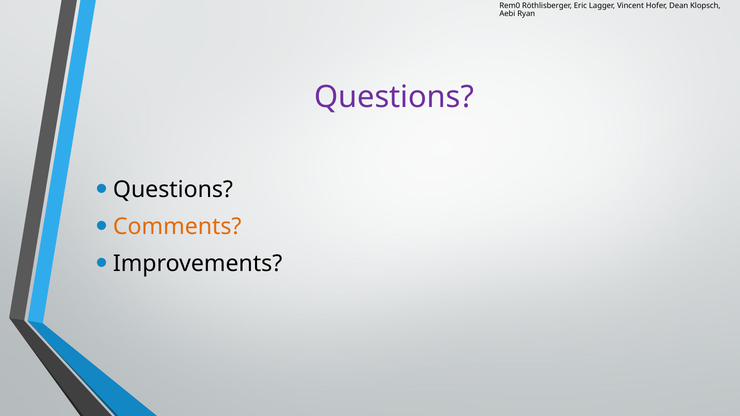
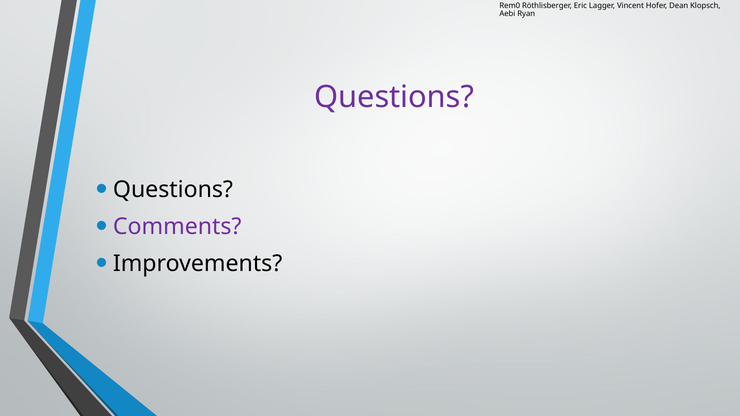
Comments colour: orange -> purple
